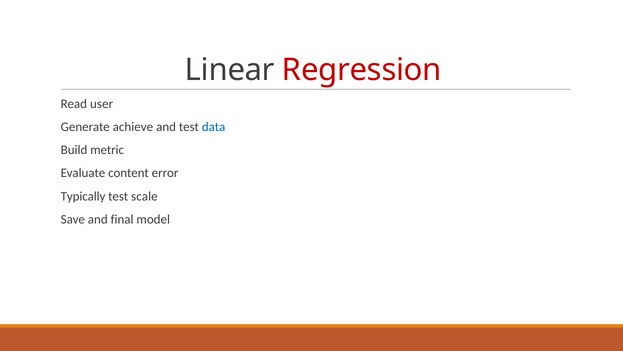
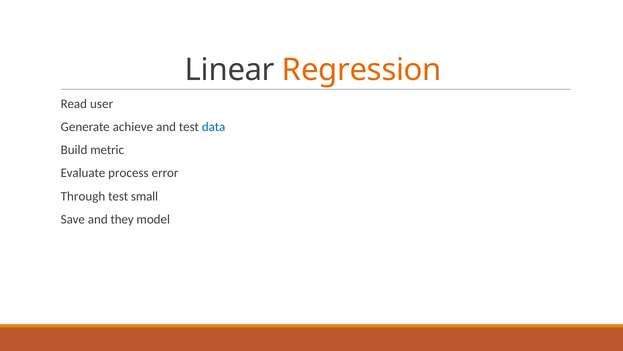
Regression colour: red -> orange
content: content -> process
Typically: Typically -> Through
scale: scale -> small
final: final -> they
